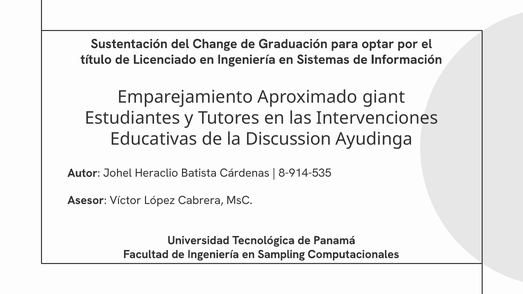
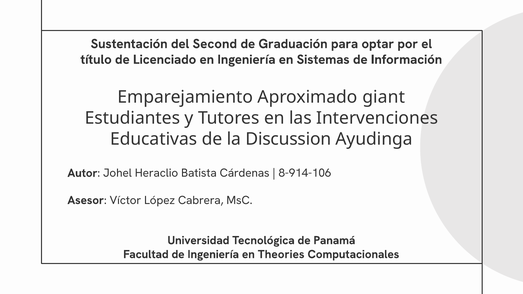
Change: Change -> Second
8-914-535: 8-914-535 -> 8-914-106
Sampling: Sampling -> Theories
